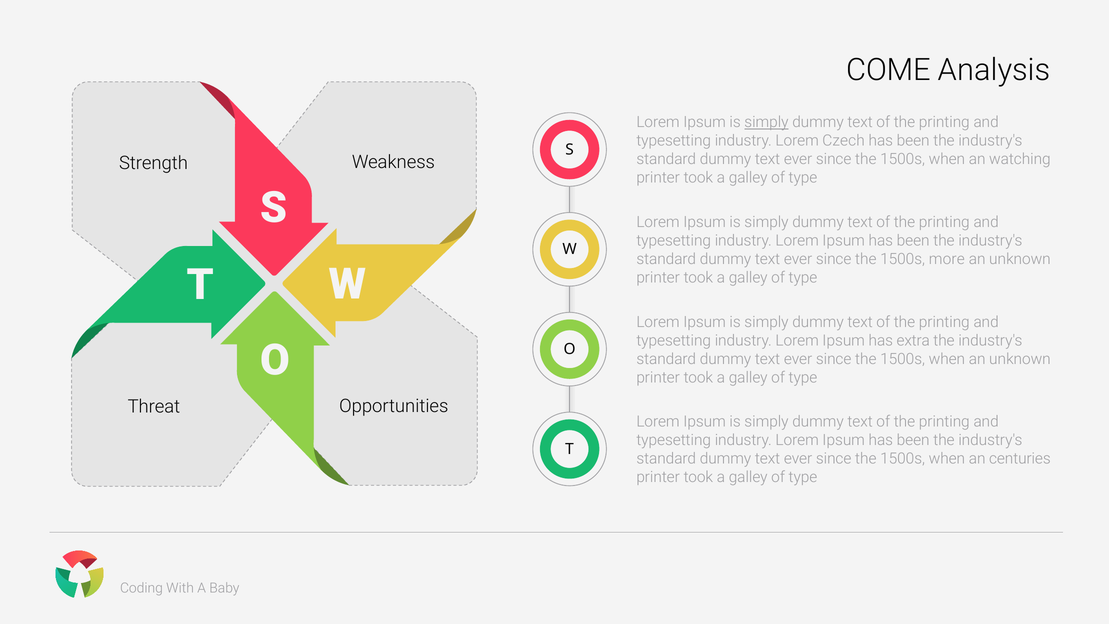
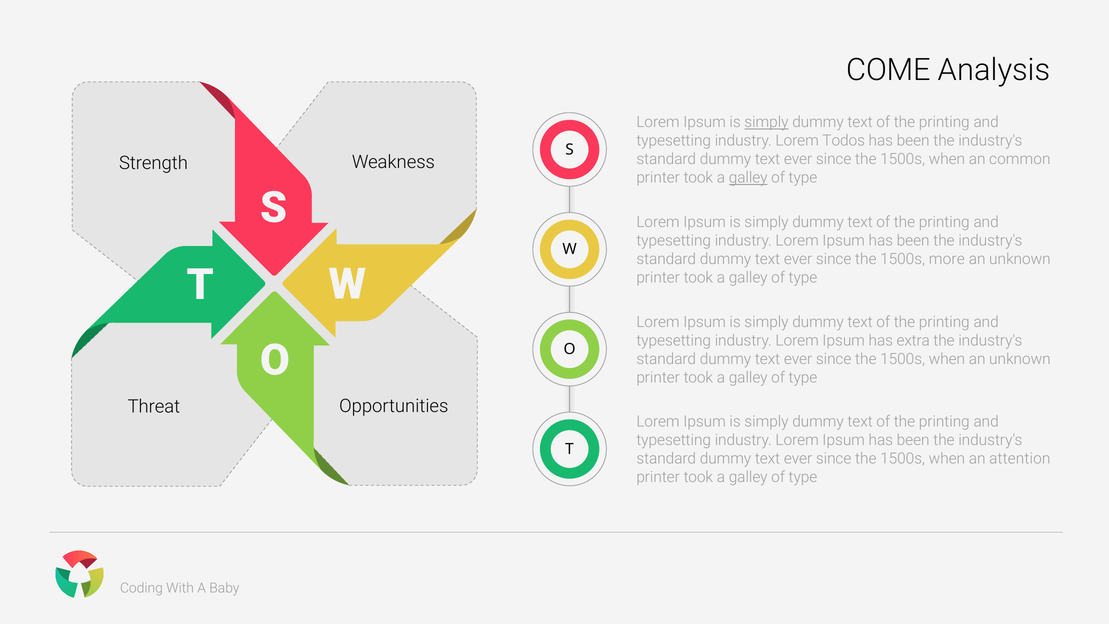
Czech: Czech -> Todos
watching: watching -> common
galley at (748, 178) underline: none -> present
centuries: centuries -> attention
